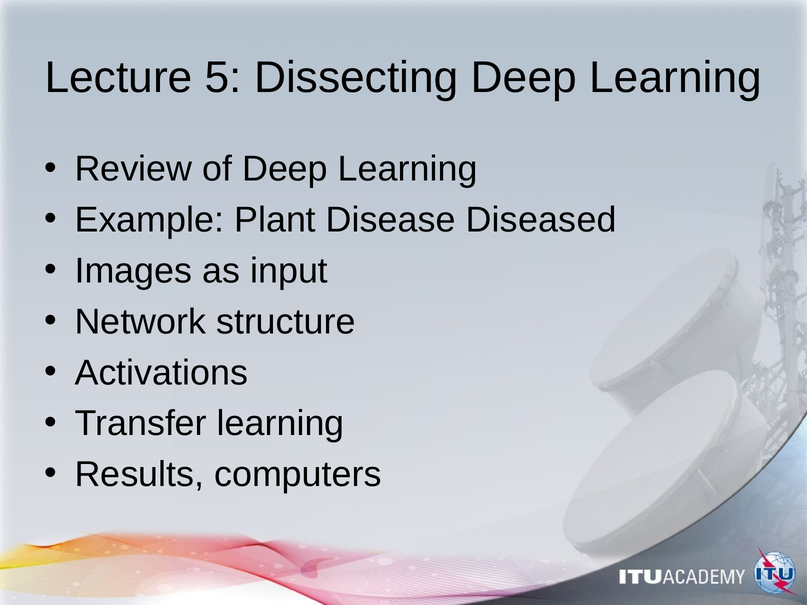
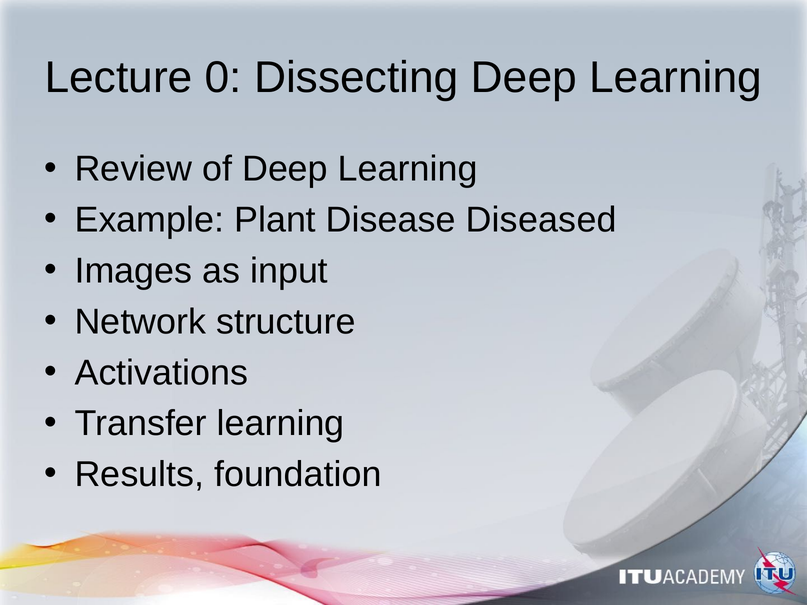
5: 5 -> 0
computers: computers -> foundation
